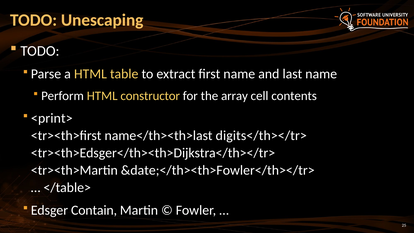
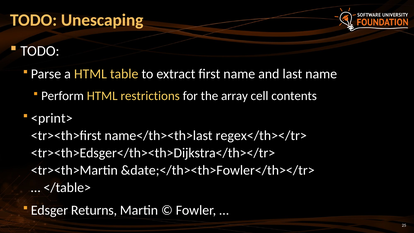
constructor: constructor -> restrictions
digits</th></tr>: digits</th></tr> -> regex</th></tr>
Contain: Contain -> Returns
